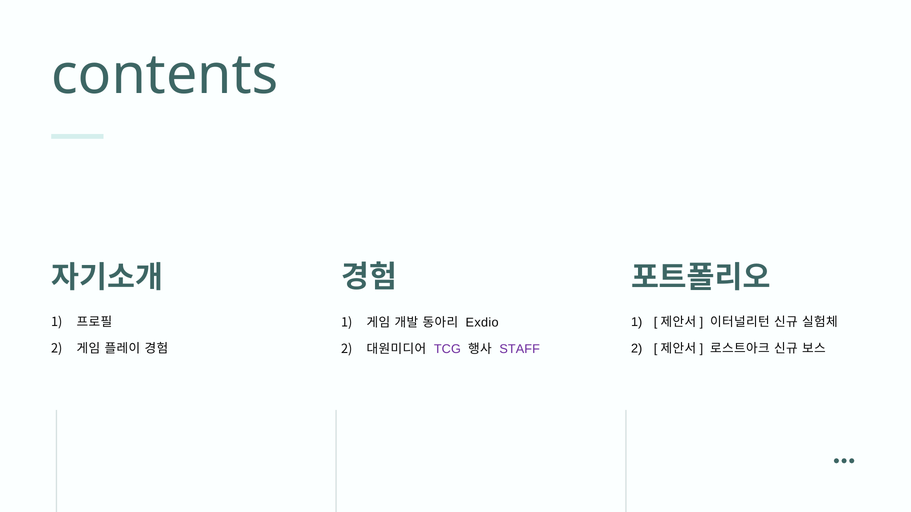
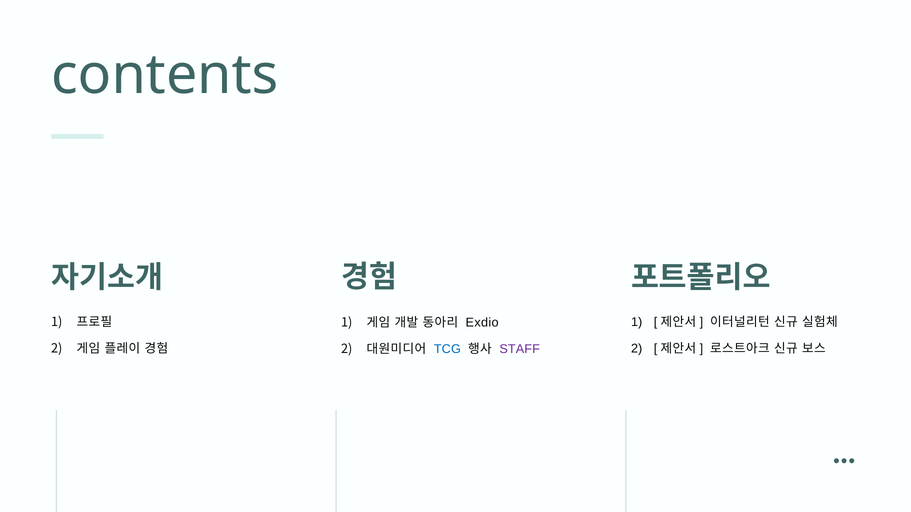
TCG colour: purple -> blue
